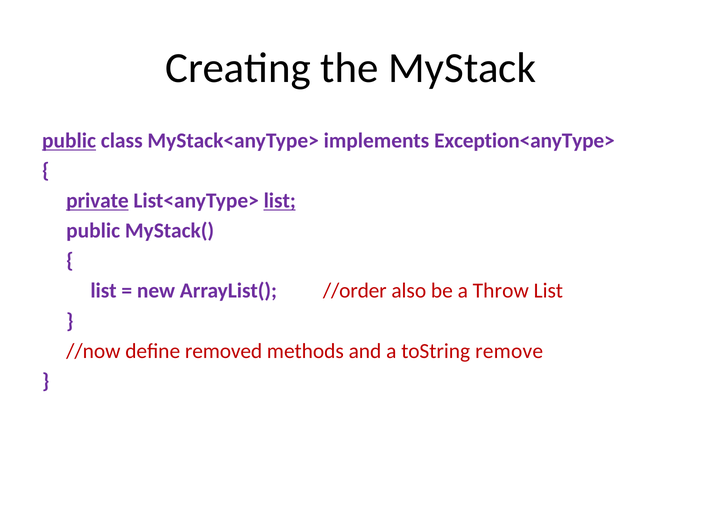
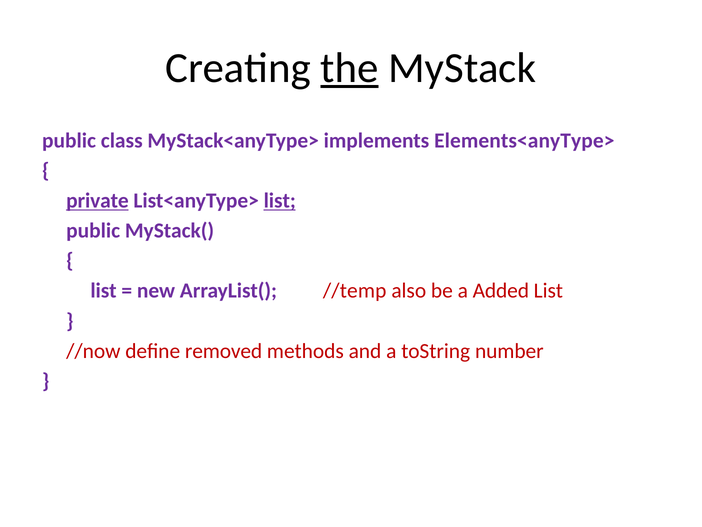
the underline: none -> present
public at (69, 141) underline: present -> none
Exception<anyType>: Exception<anyType> -> Elements<anyType>
//order: //order -> //temp
Throw: Throw -> Added
remove: remove -> number
